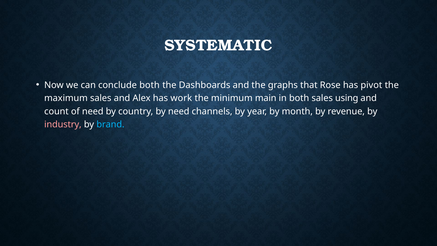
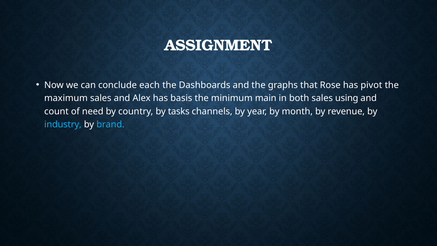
SYSTEMATIC: SYSTEMATIC -> ASSIGNMENT
conclude both: both -> each
work: work -> basis
by need: need -> tasks
industry colour: pink -> light blue
